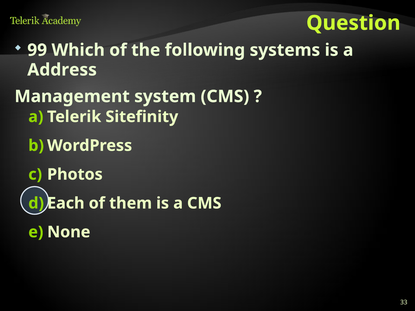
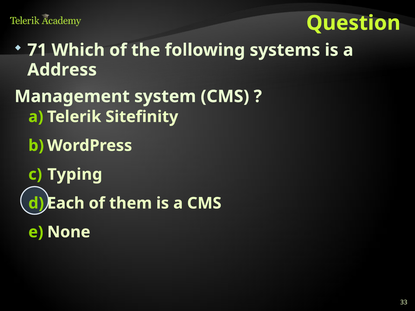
99: 99 -> 71
Photos: Photos -> Typing
